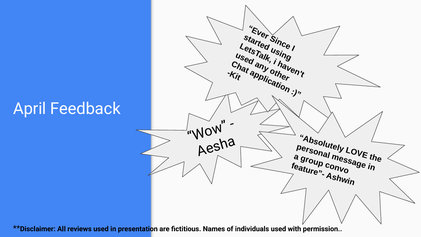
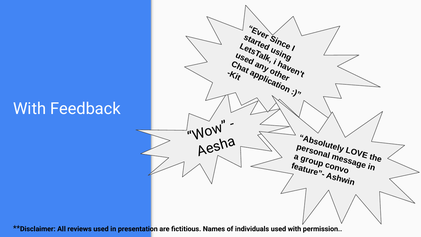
April at (30, 109): April -> With
